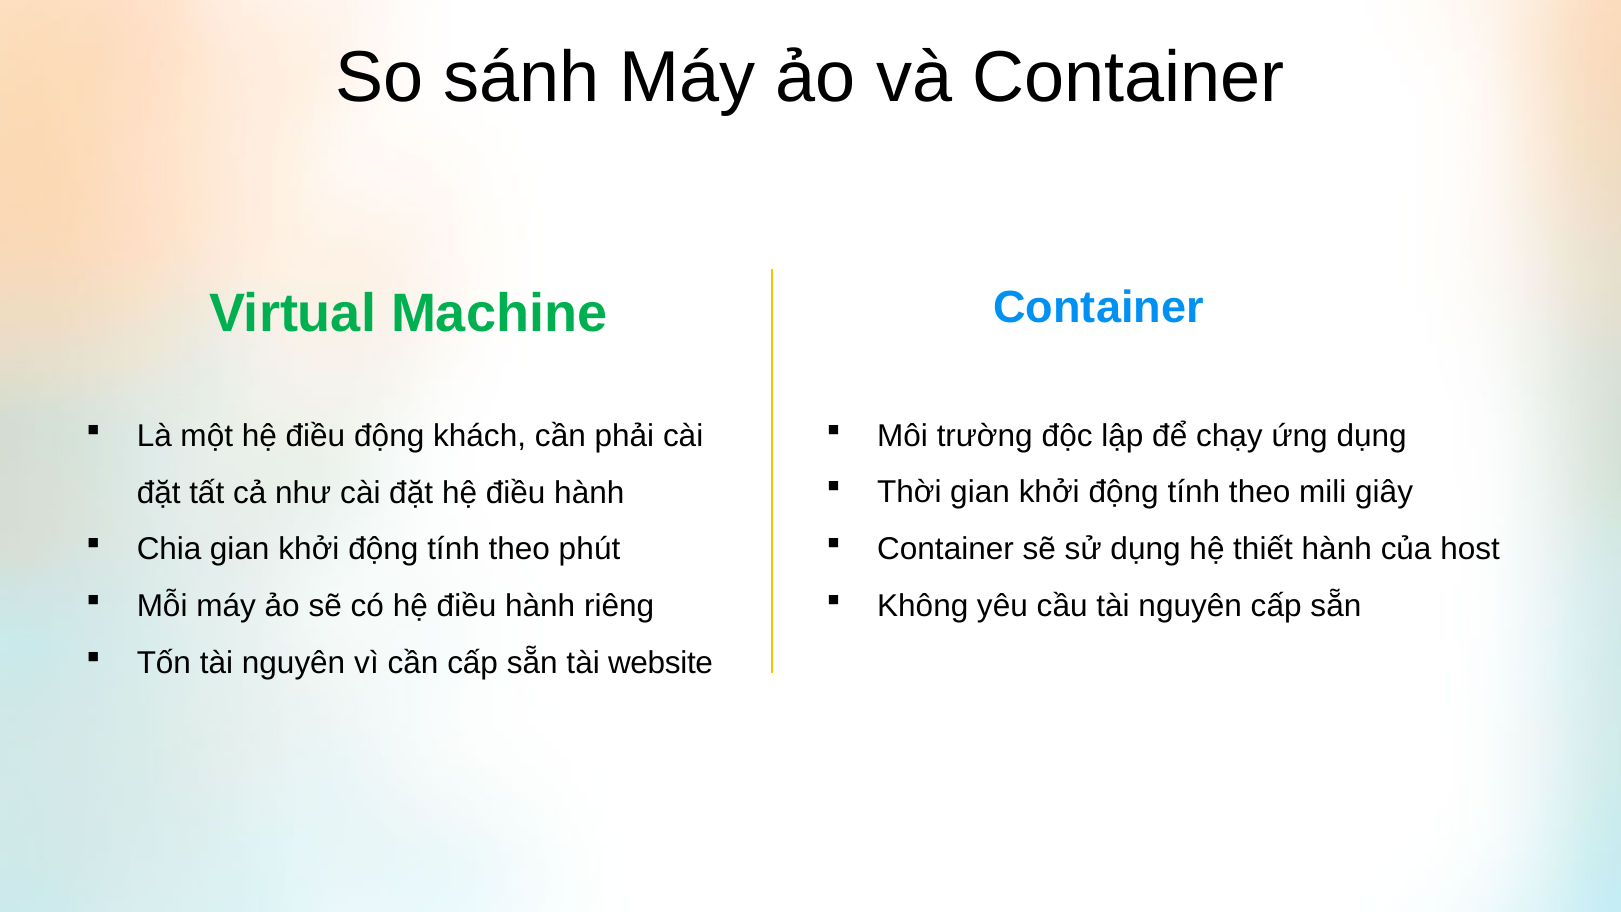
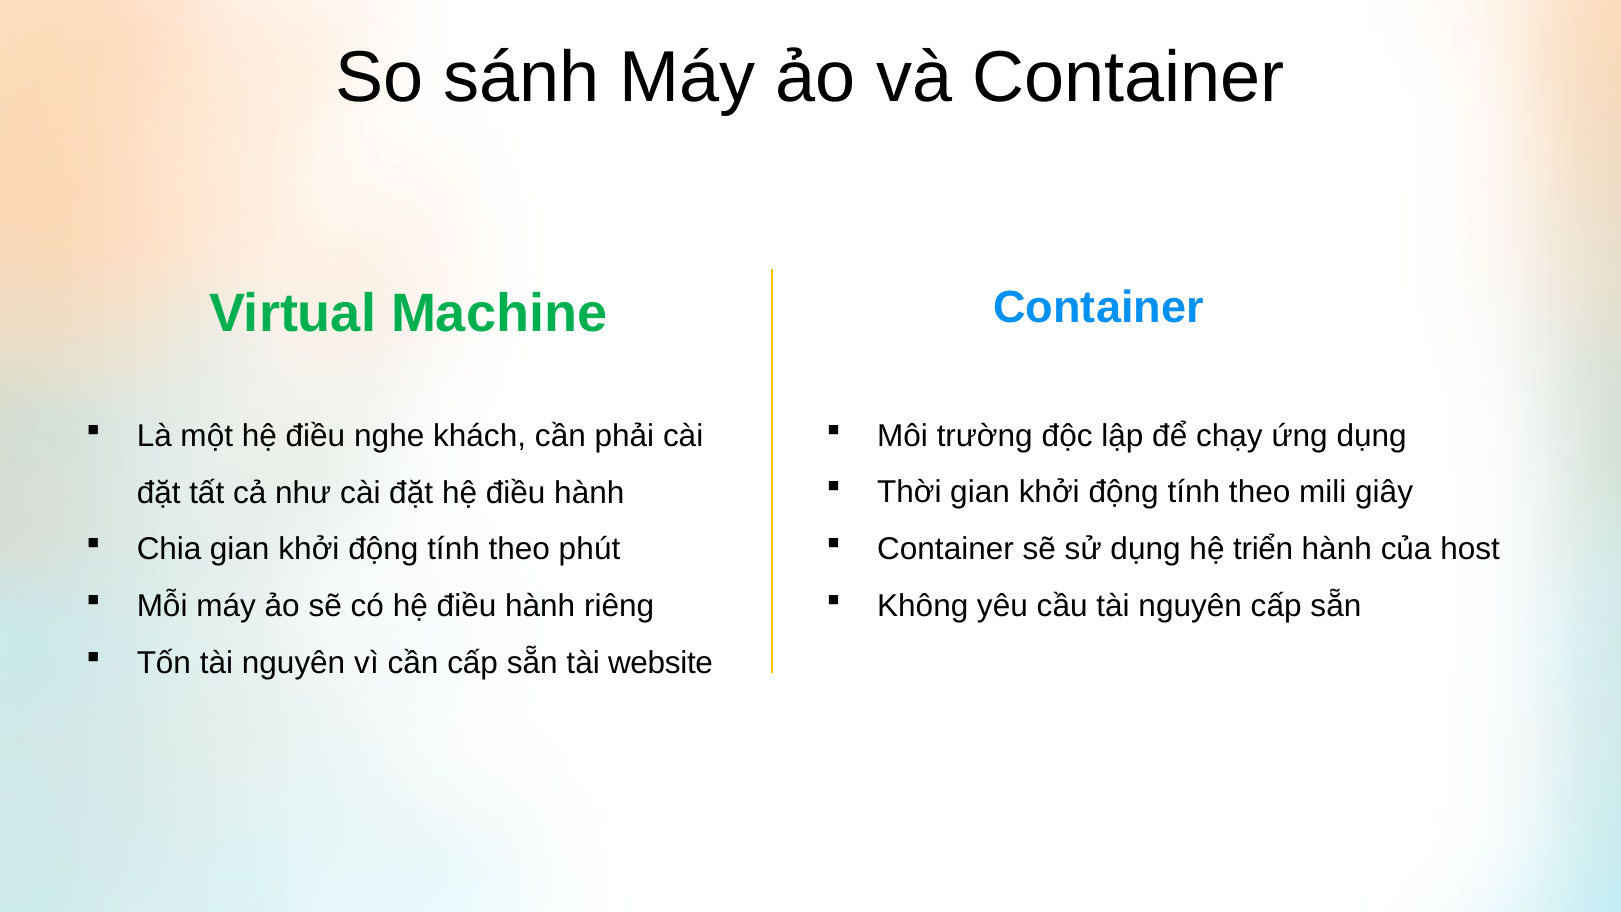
điều động: động -> nghe
thiết: thiết -> triển
